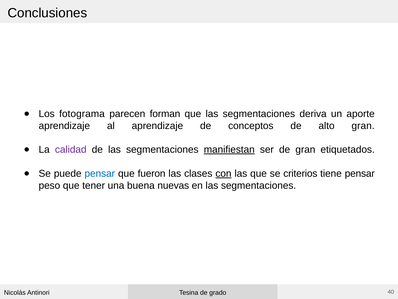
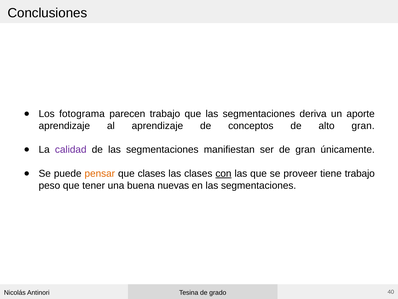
parecen forman: forman -> trabajo
manifiestan underline: present -> none
etiquetados: etiquetados -> únicamente
pensar at (100, 173) colour: blue -> orange
que fueron: fueron -> clases
criterios: criterios -> proveer
tiene pensar: pensar -> trabajo
